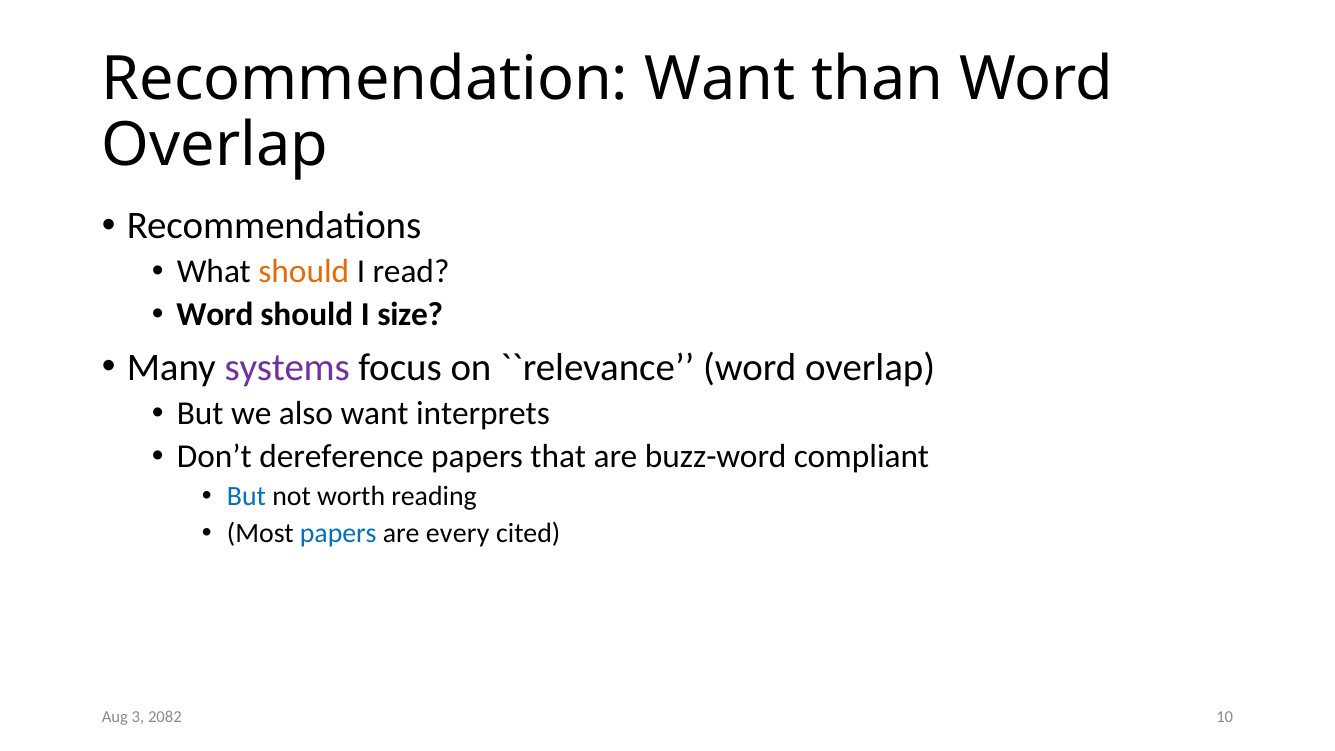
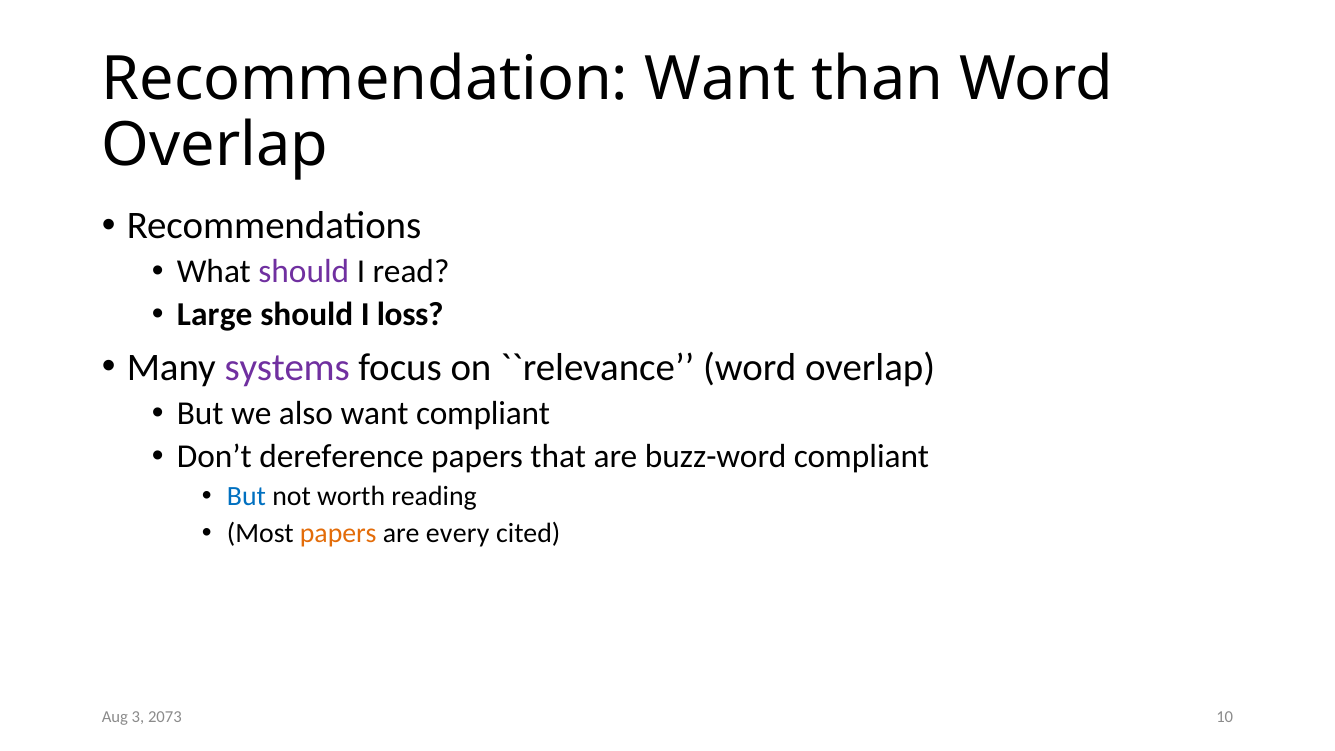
should at (304, 272) colour: orange -> purple
Word at (215, 315): Word -> Large
size: size -> loss
want interprets: interprets -> compliant
papers at (338, 533) colour: blue -> orange
2082: 2082 -> 2073
